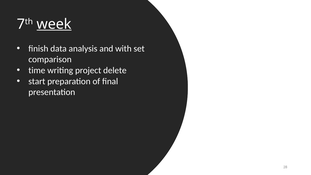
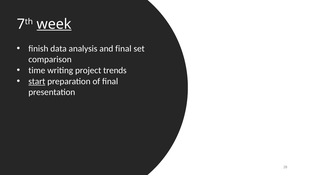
and with: with -> final
delete: delete -> trends
start underline: none -> present
